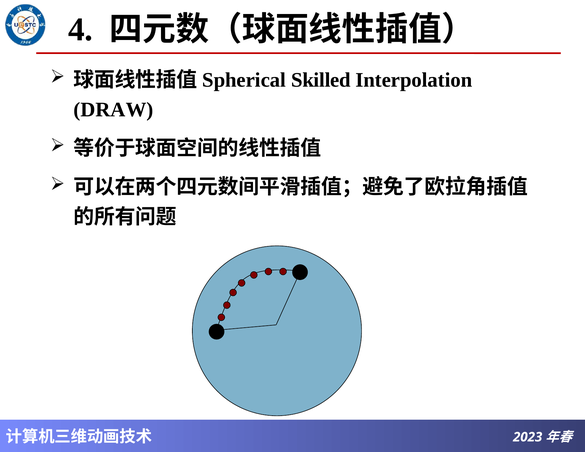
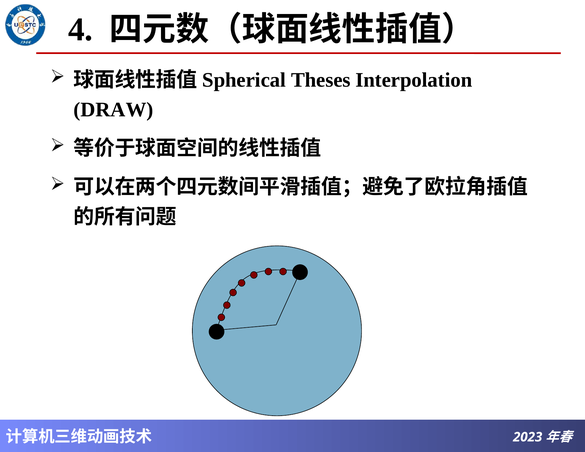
Skilled: Skilled -> Theses
